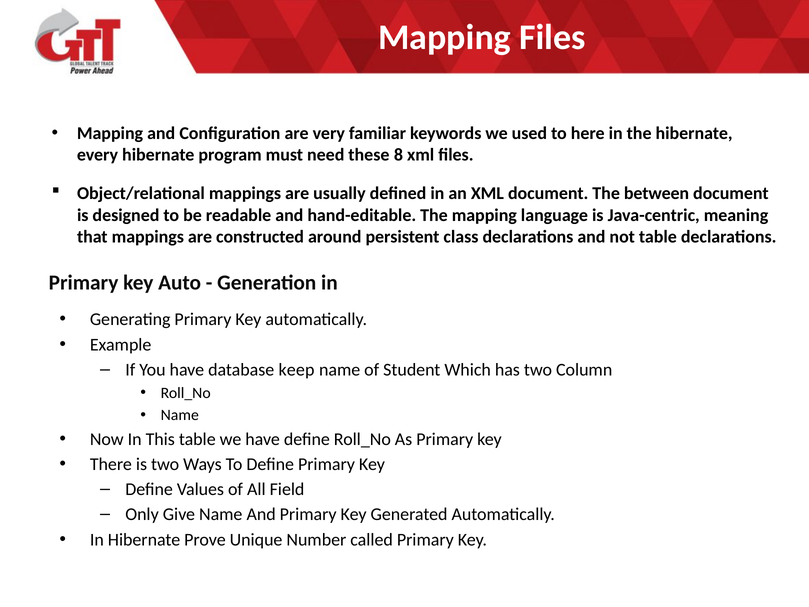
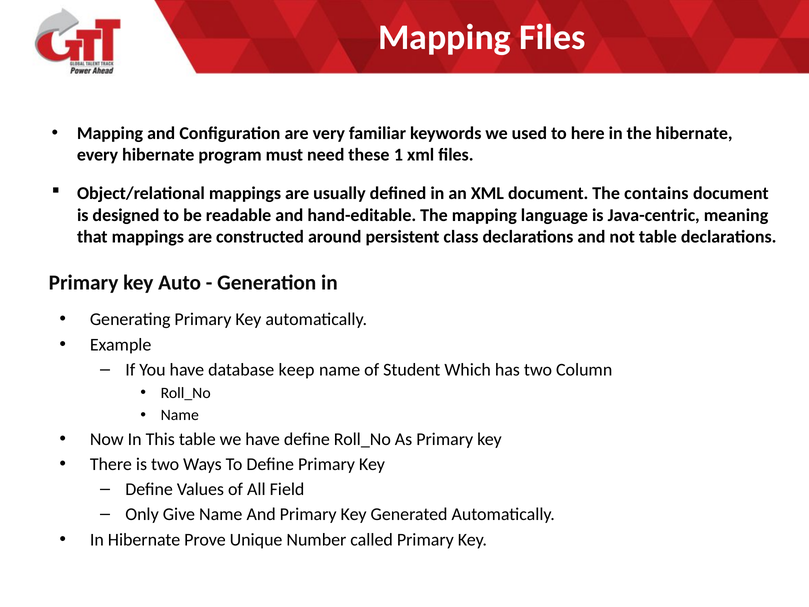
8: 8 -> 1
between: between -> contains
